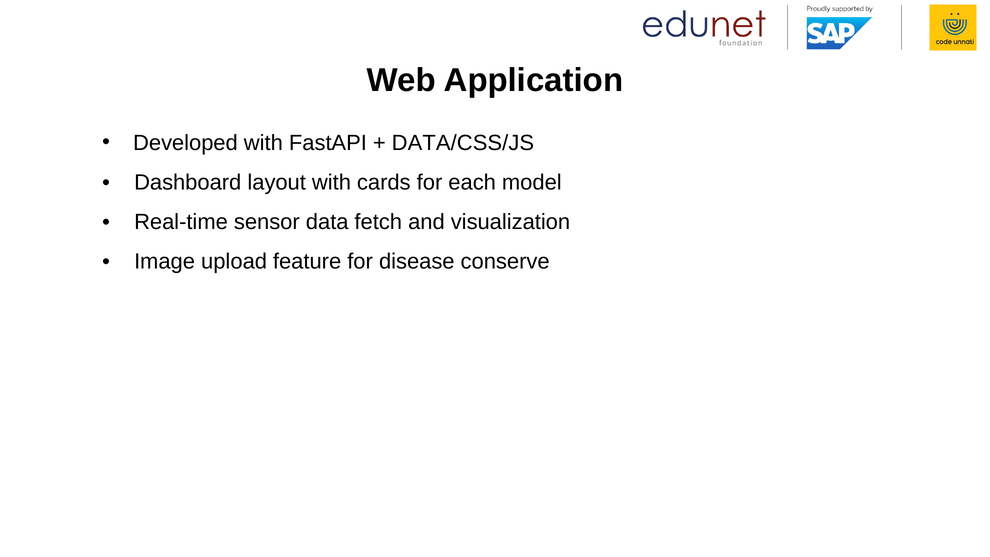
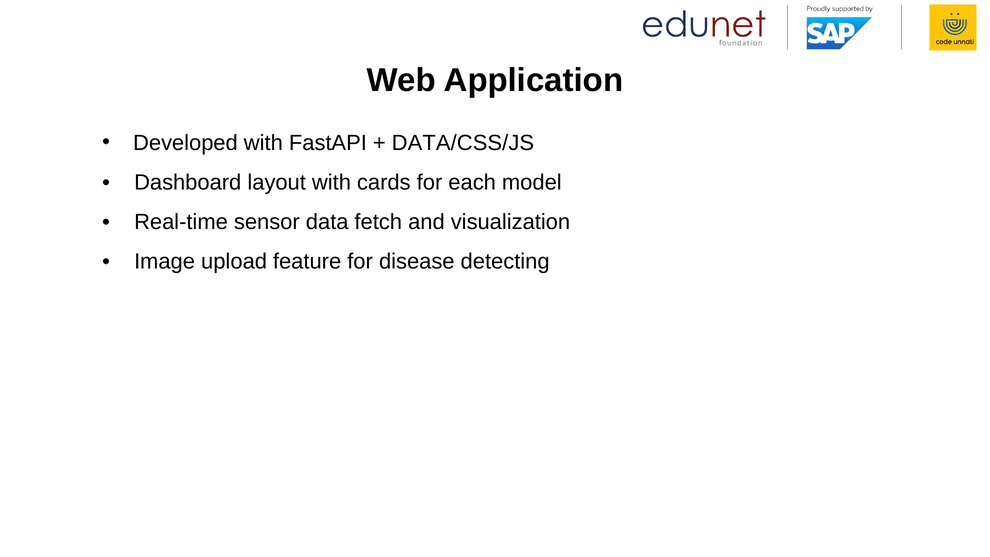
conserve: conserve -> detecting
